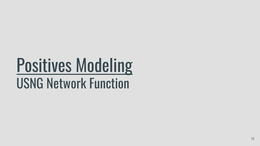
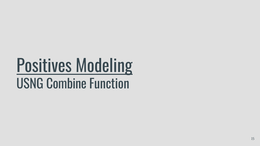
Network: Network -> Combine
